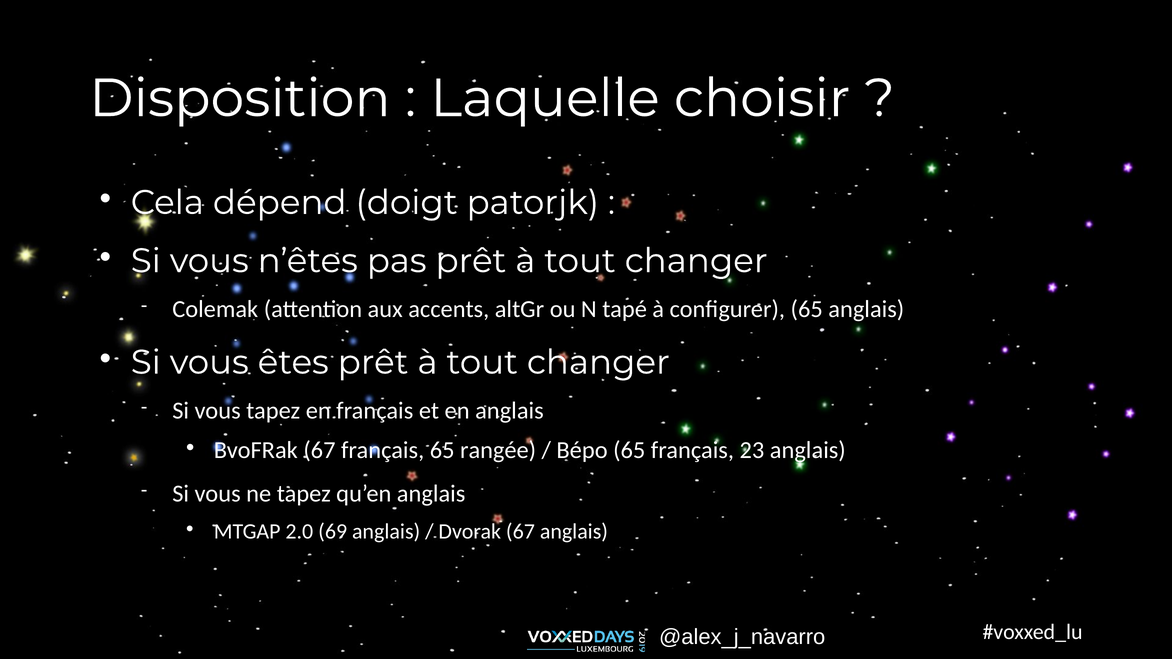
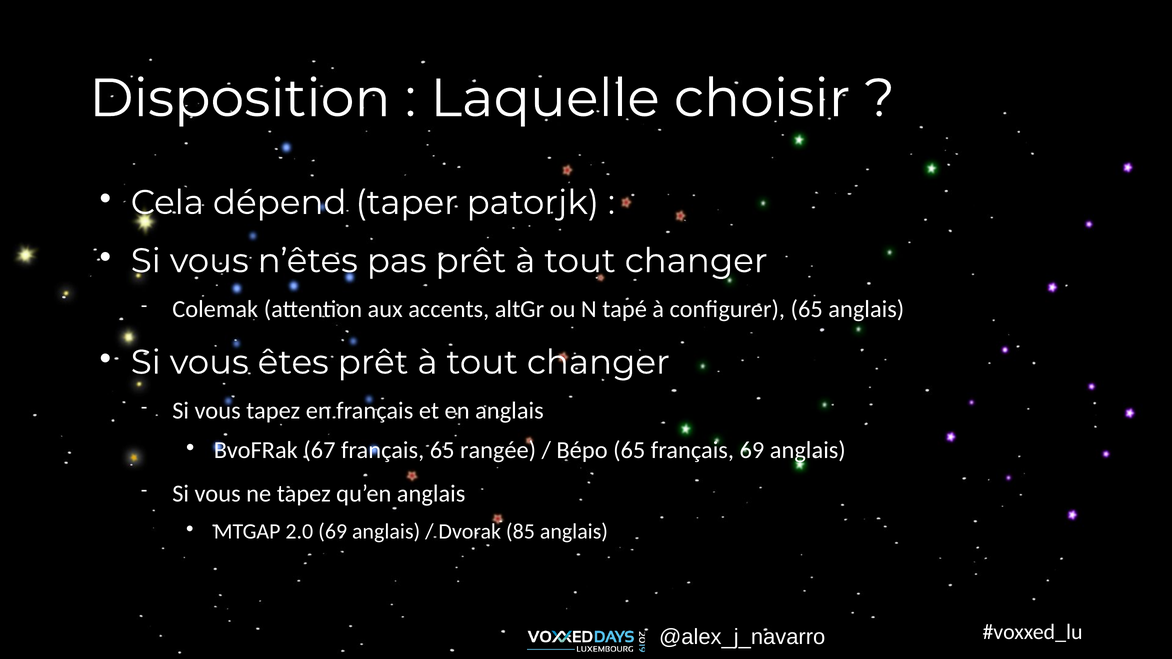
doigt: doigt -> taper
français 23: 23 -> 69
Dvorak 67: 67 -> 85
